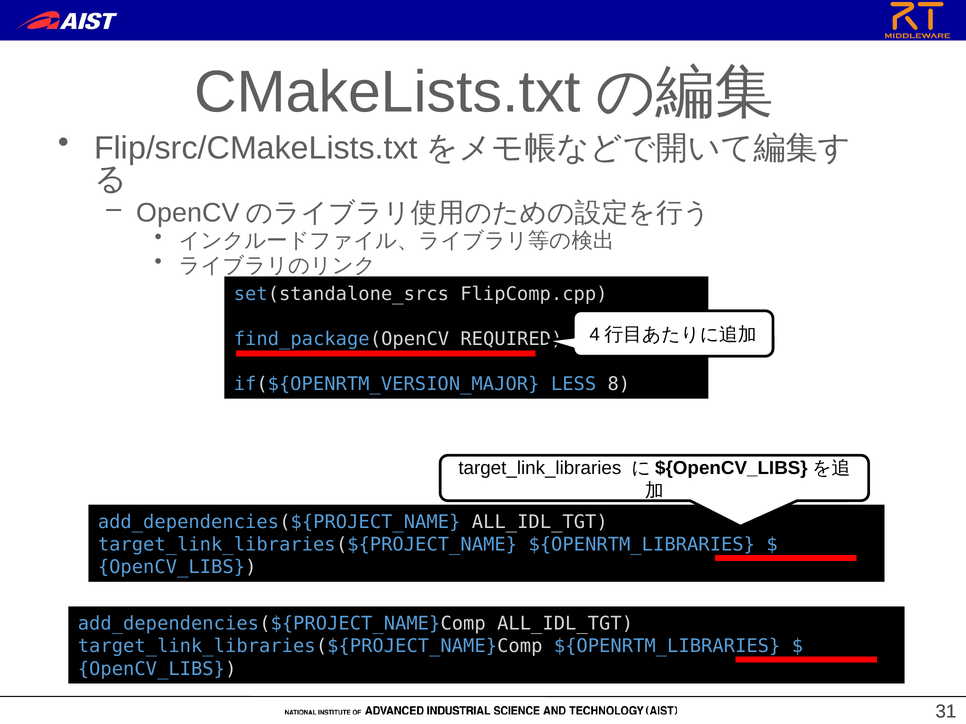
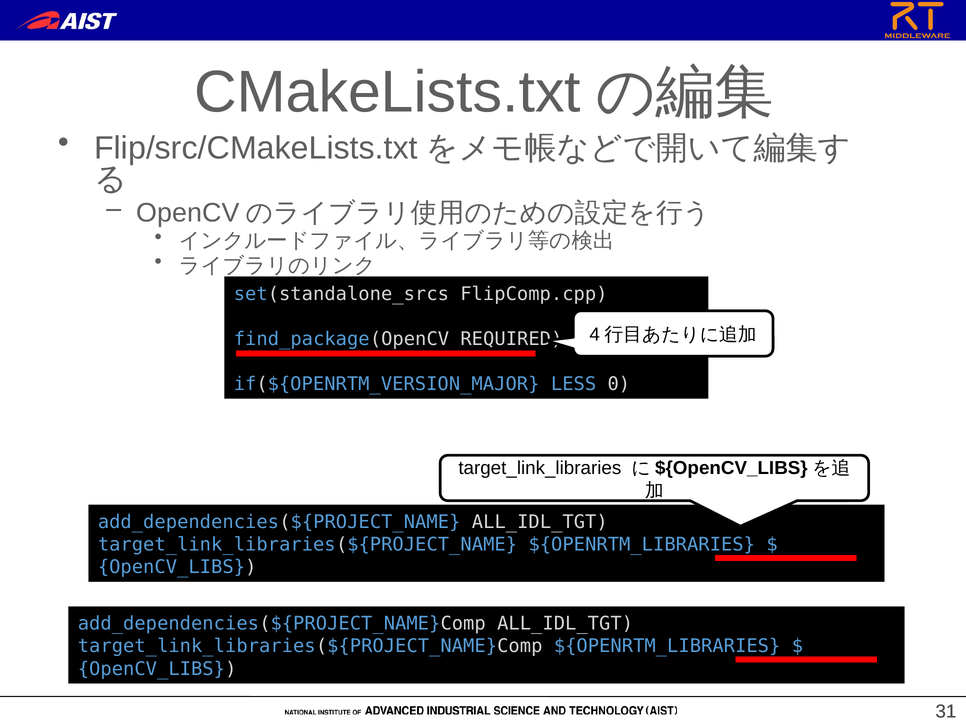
8: 8 -> 0
